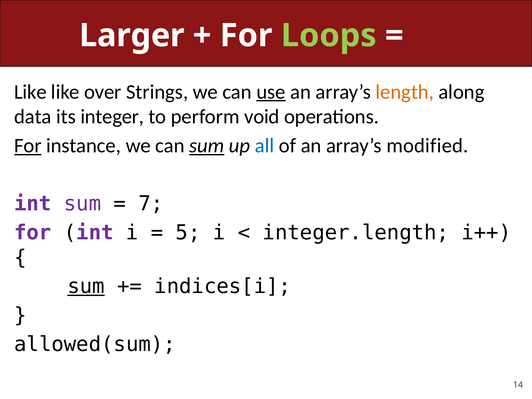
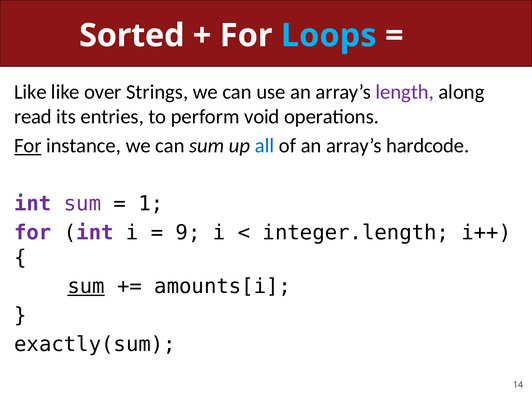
Larger: Larger -> Sorted
Loops colour: light green -> light blue
use underline: present -> none
length colour: orange -> purple
data: data -> read
integer: integer -> entries
sum at (207, 146) underline: present -> none
modified: modified -> hardcode
7: 7 -> 1
5: 5 -> 9
indices[i: indices[i -> amounts[i
allowed(sum: allowed(sum -> exactly(sum
